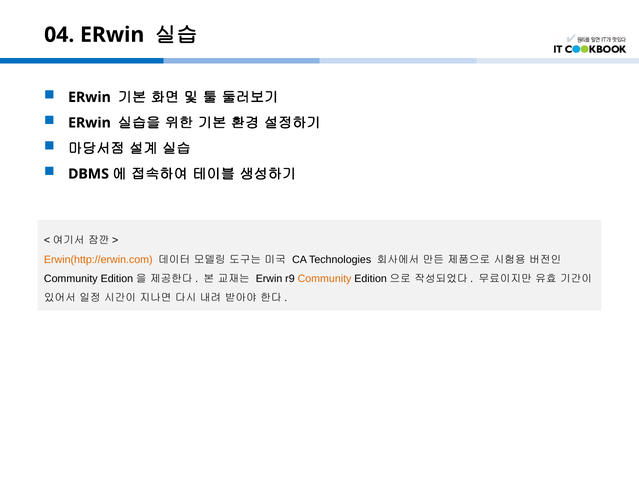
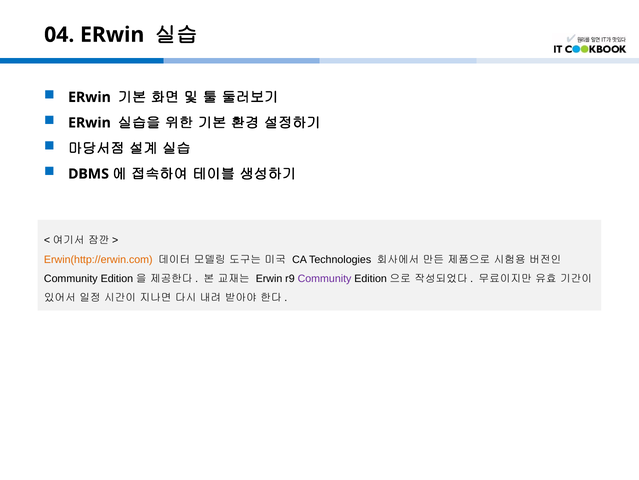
Community at (325, 278) colour: orange -> purple
